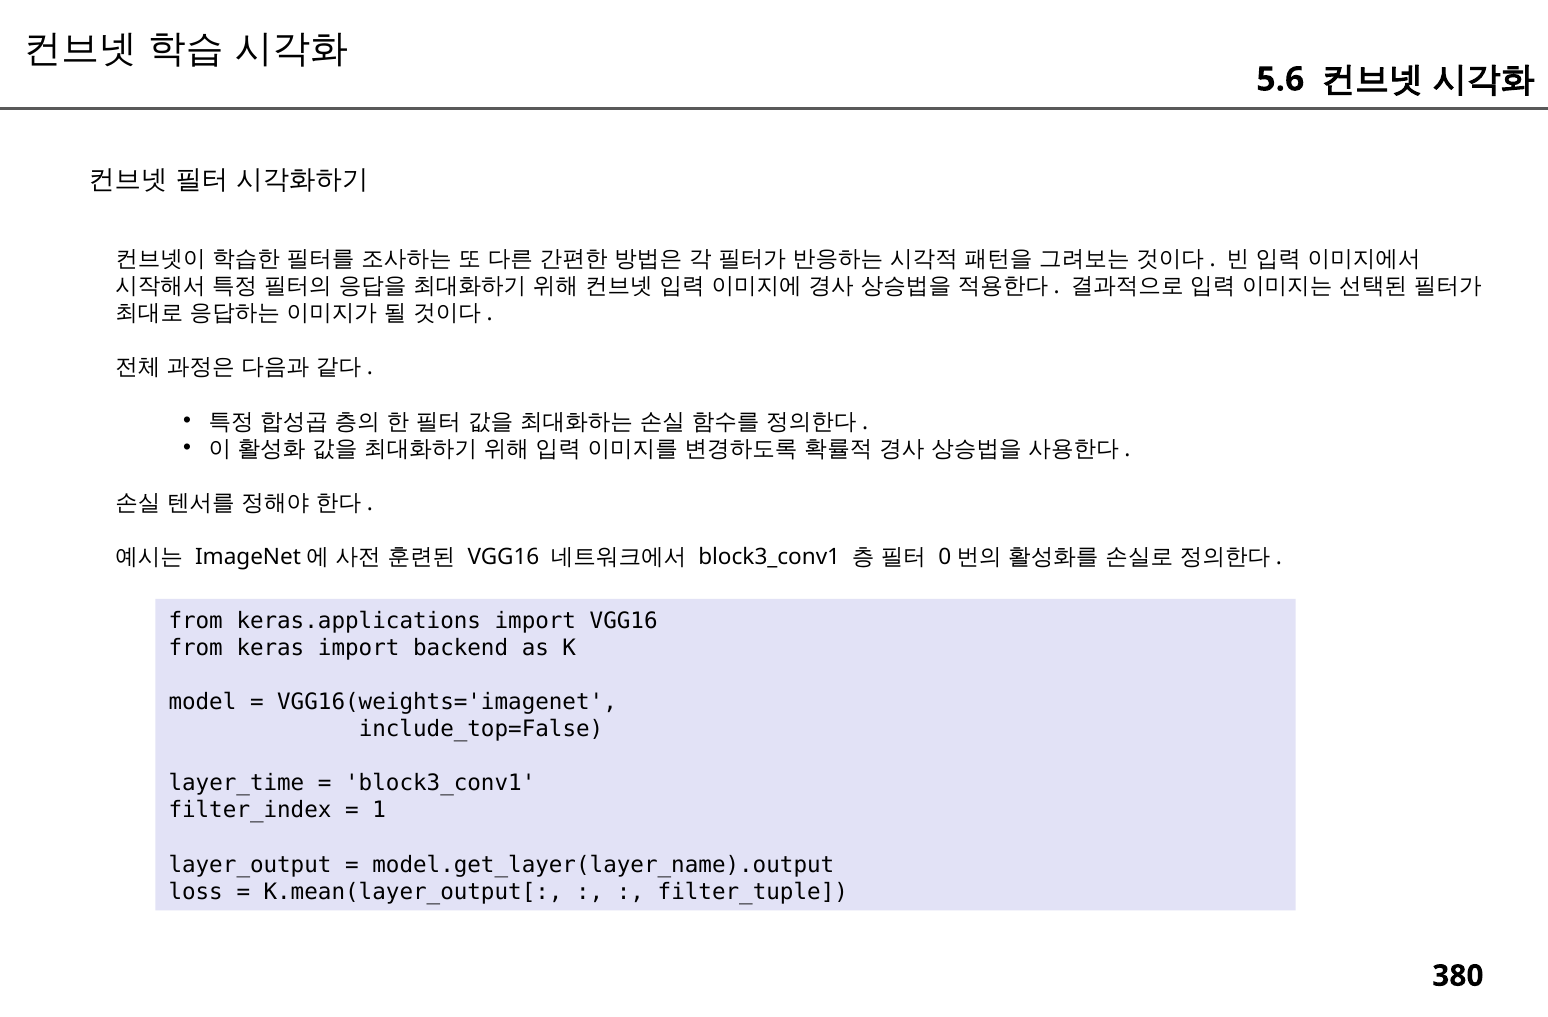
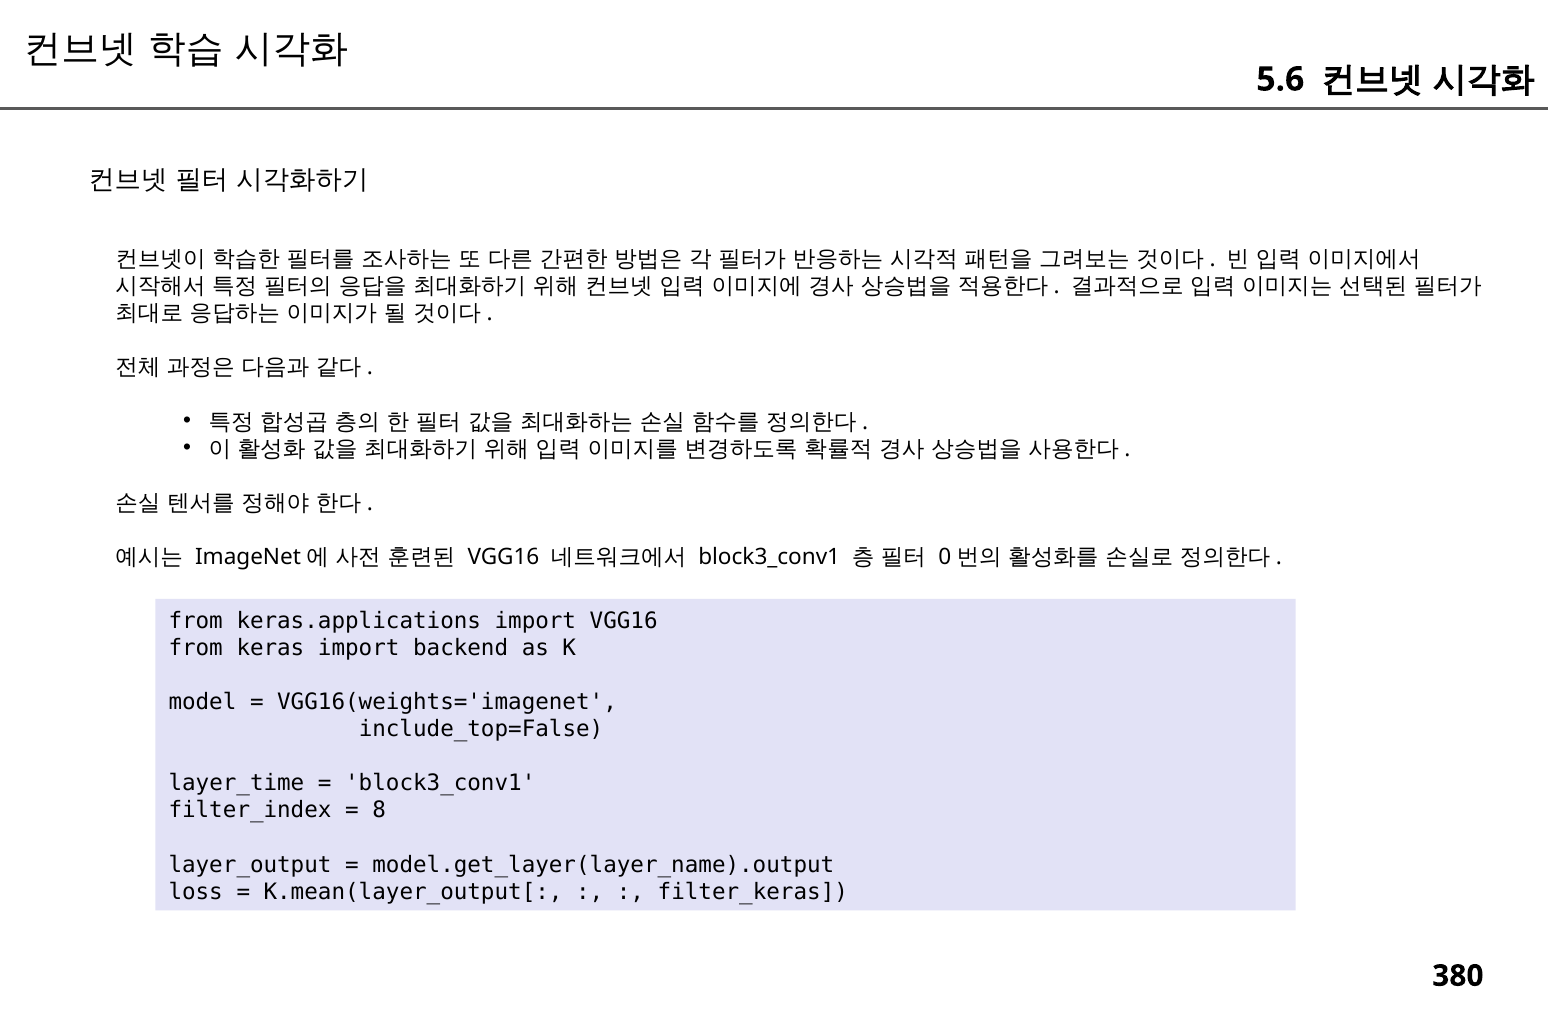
1: 1 -> 8
filter_tuple: filter_tuple -> filter_keras
